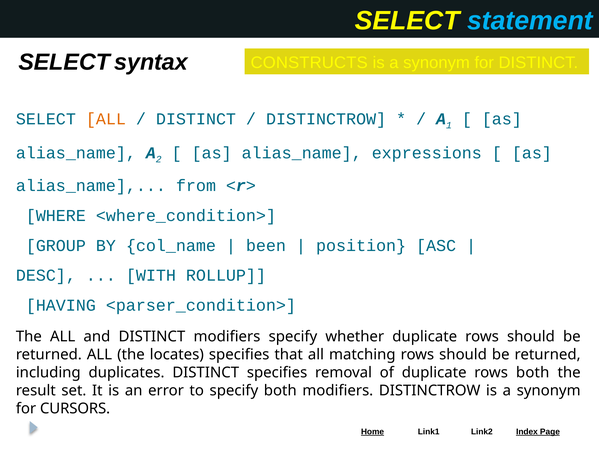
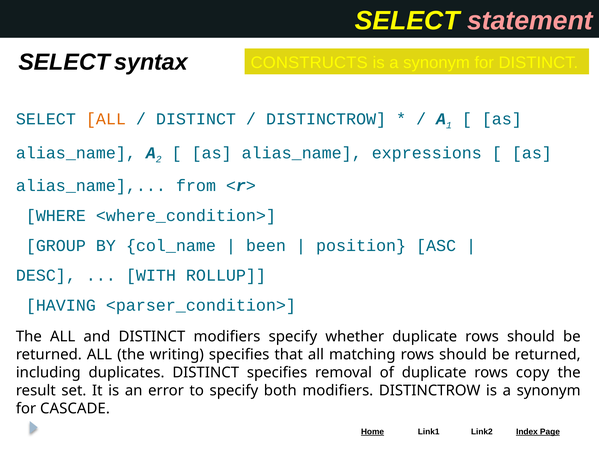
statement colour: light blue -> pink
locates: locates -> writing
rows both: both -> copy
CURSORS: CURSORS -> CASCADE
